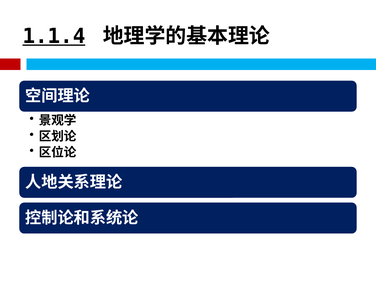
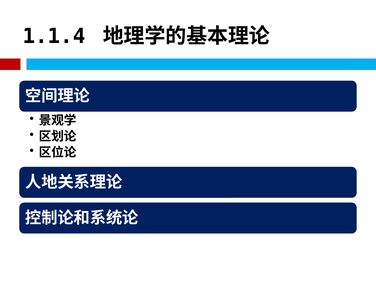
1.1.4 underline: present -> none
